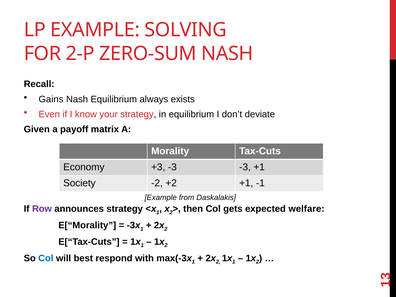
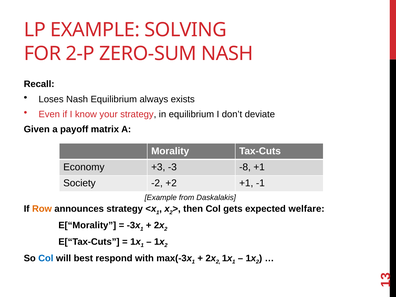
Gains: Gains -> Loses
-3 -3: -3 -> -8
Row colour: purple -> orange
